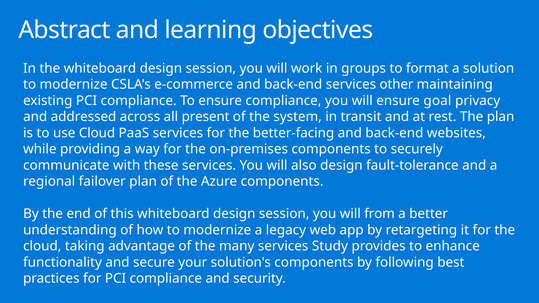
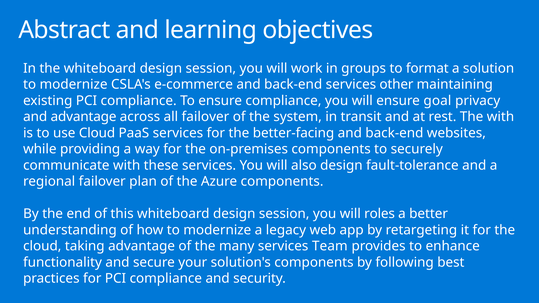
and addressed: addressed -> advantage
all present: present -> failover
The plan: plan -> with
from: from -> roles
Study: Study -> Team
